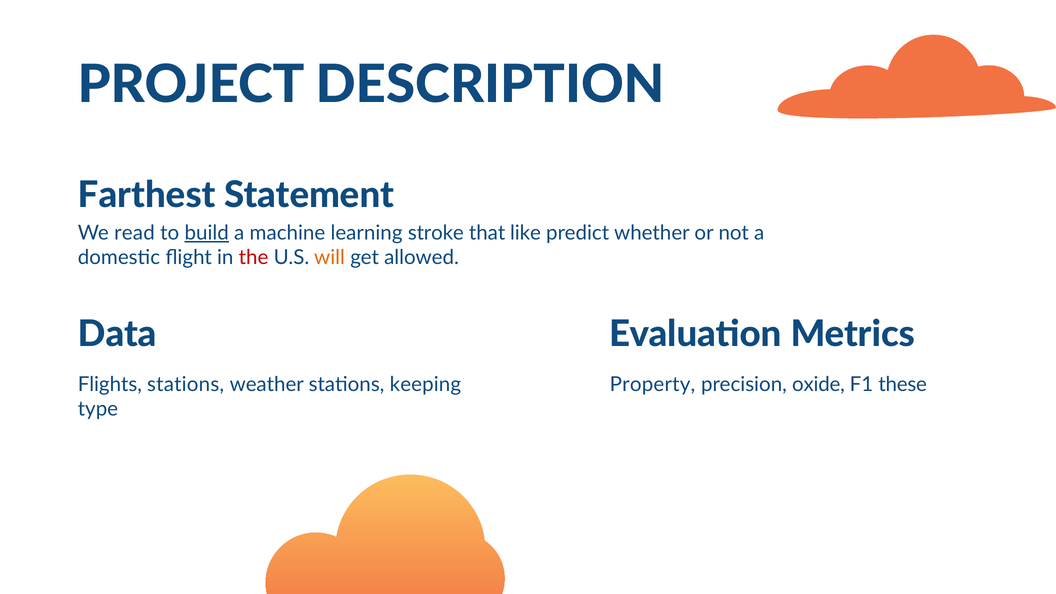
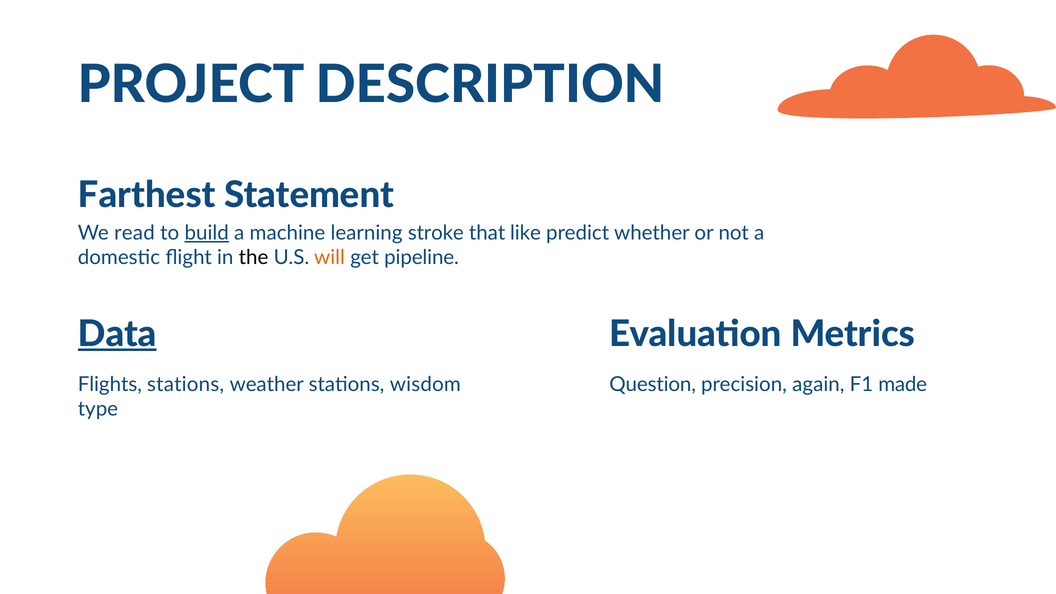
the colour: red -> black
allowed: allowed -> pipeline
Data underline: none -> present
keeping: keeping -> wisdom
Property: Property -> Question
oxide: oxide -> again
these: these -> made
